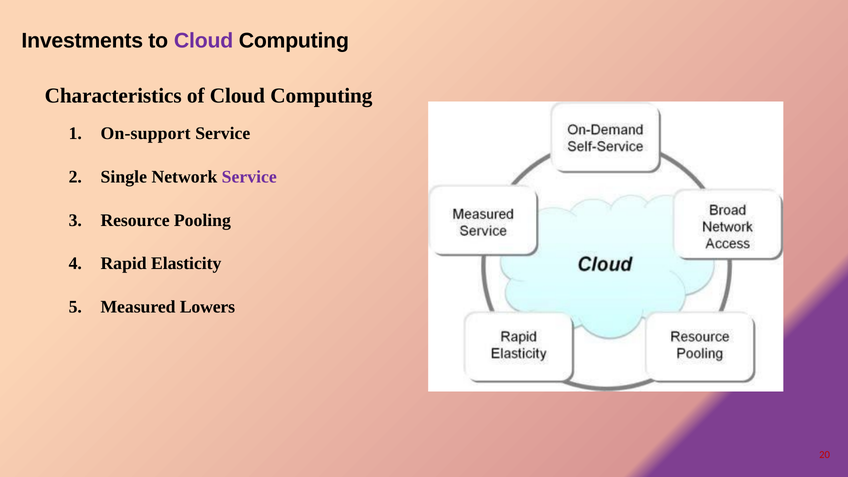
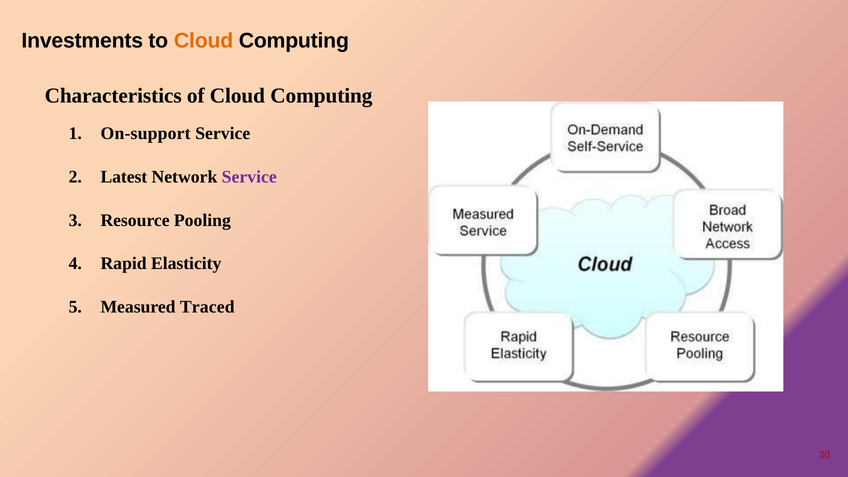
Cloud at (204, 41) colour: purple -> orange
Single: Single -> Latest
Lowers: Lowers -> Traced
